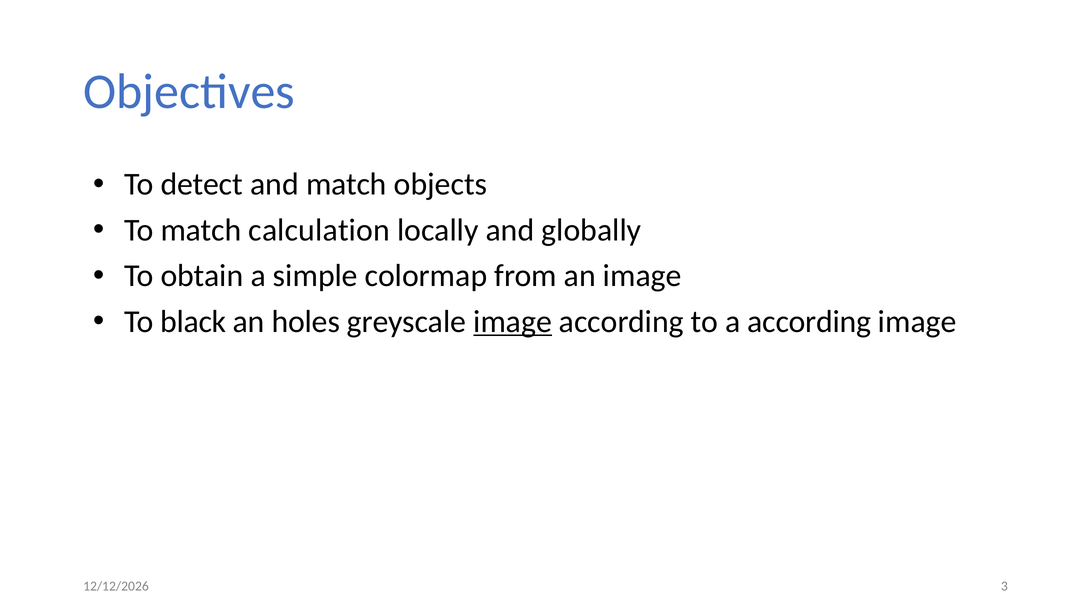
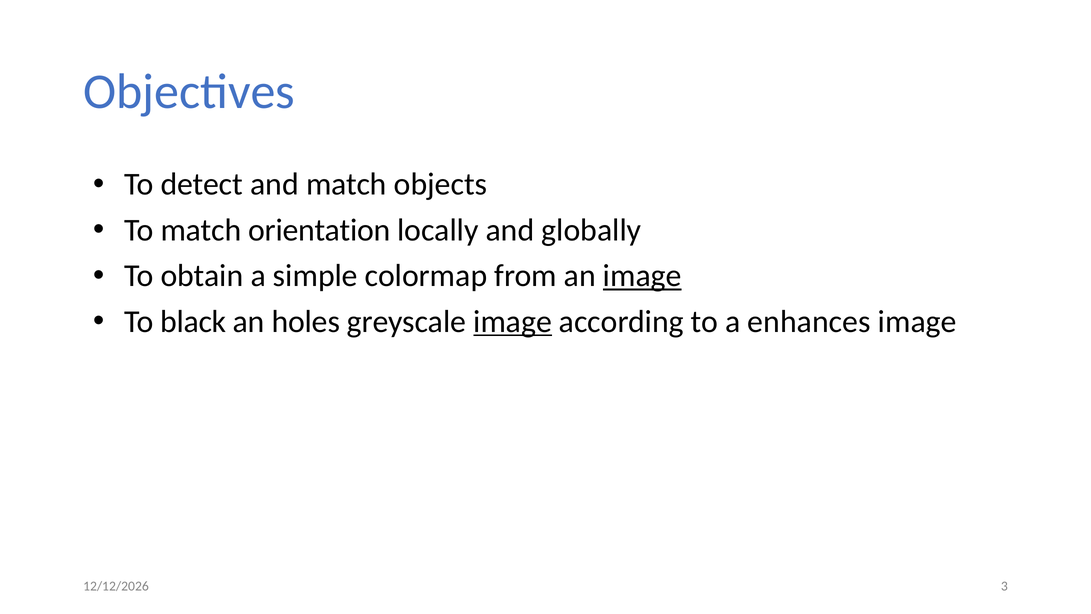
calculation: calculation -> orientation
image at (642, 276) underline: none -> present
a according: according -> enhances
